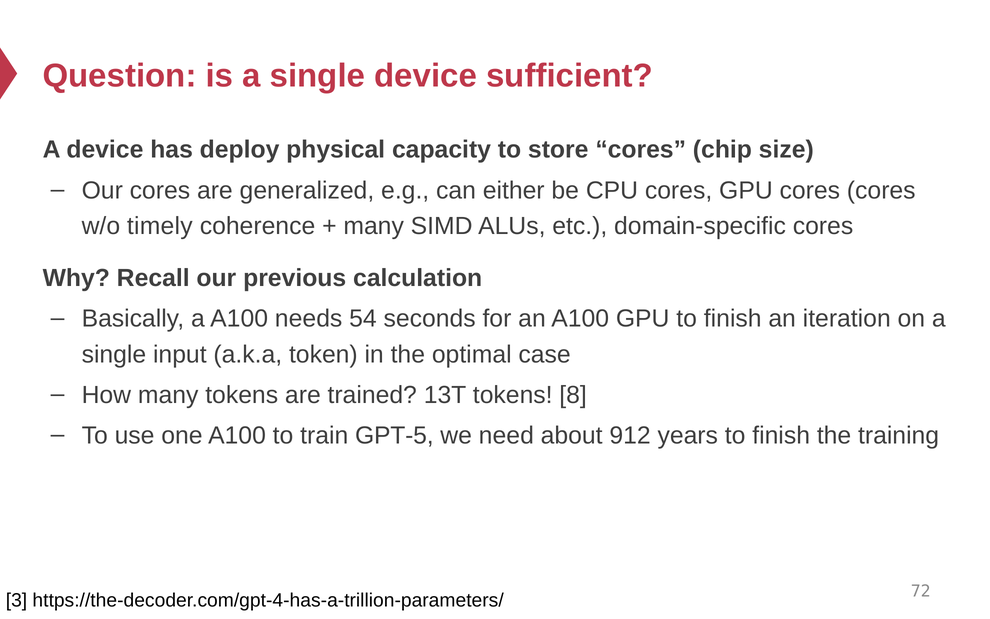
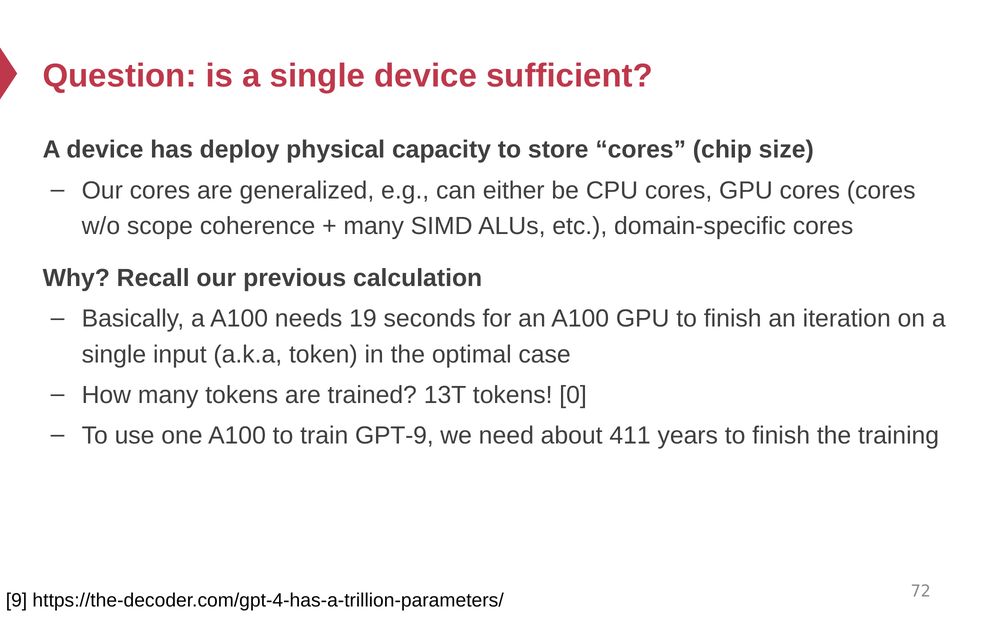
timely: timely -> scope
54: 54 -> 19
8: 8 -> 0
GPT-5: GPT-5 -> GPT-9
912: 912 -> 411
3: 3 -> 9
